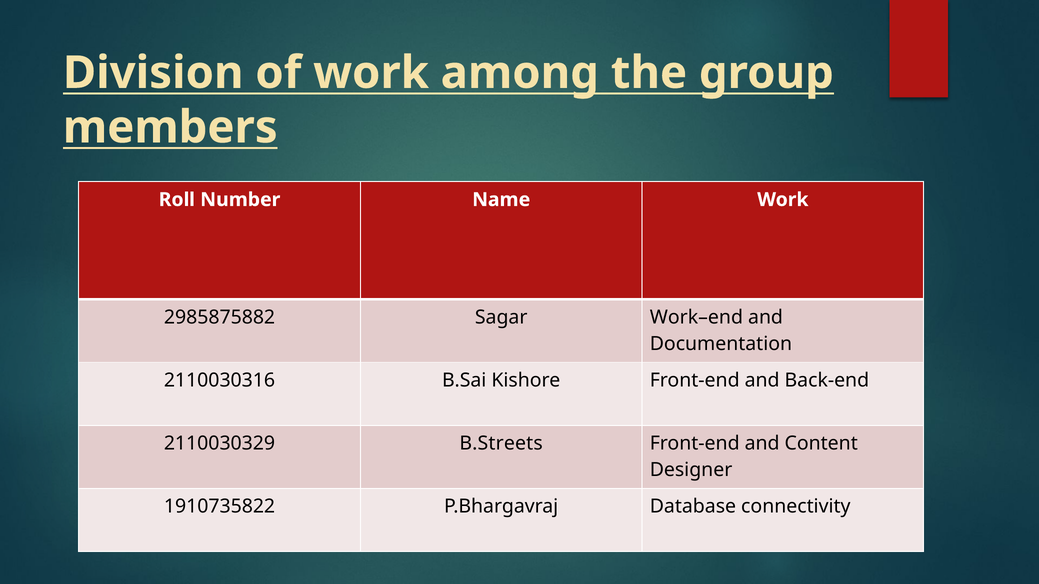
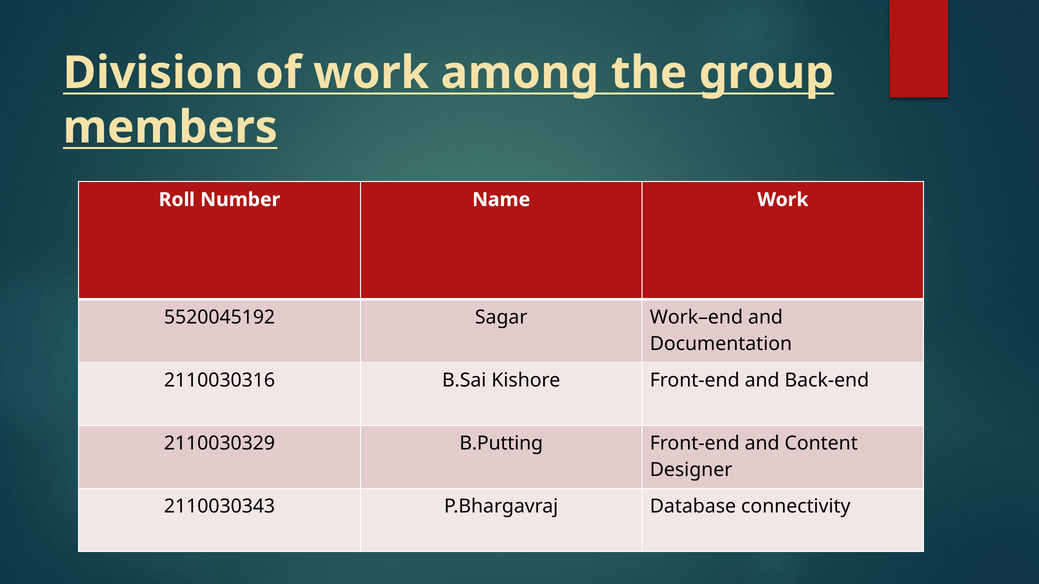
2985875882: 2985875882 -> 5520045192
B.Streets: B.Streets -> B.Putting
1910735822: 1910735822 -> 2110030343
